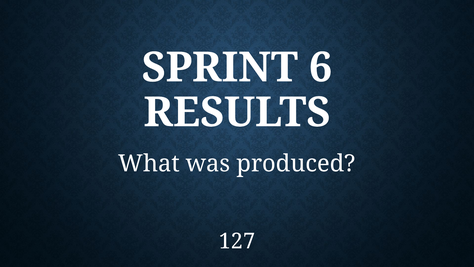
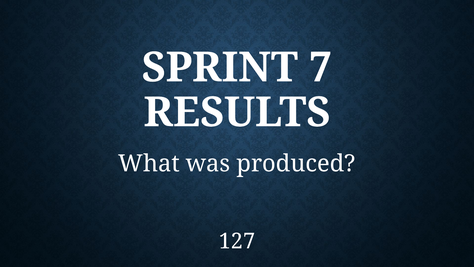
6: 6 -> 7
